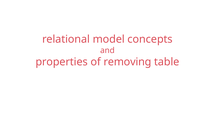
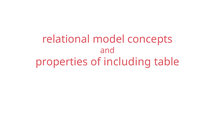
removing: removing -> including
